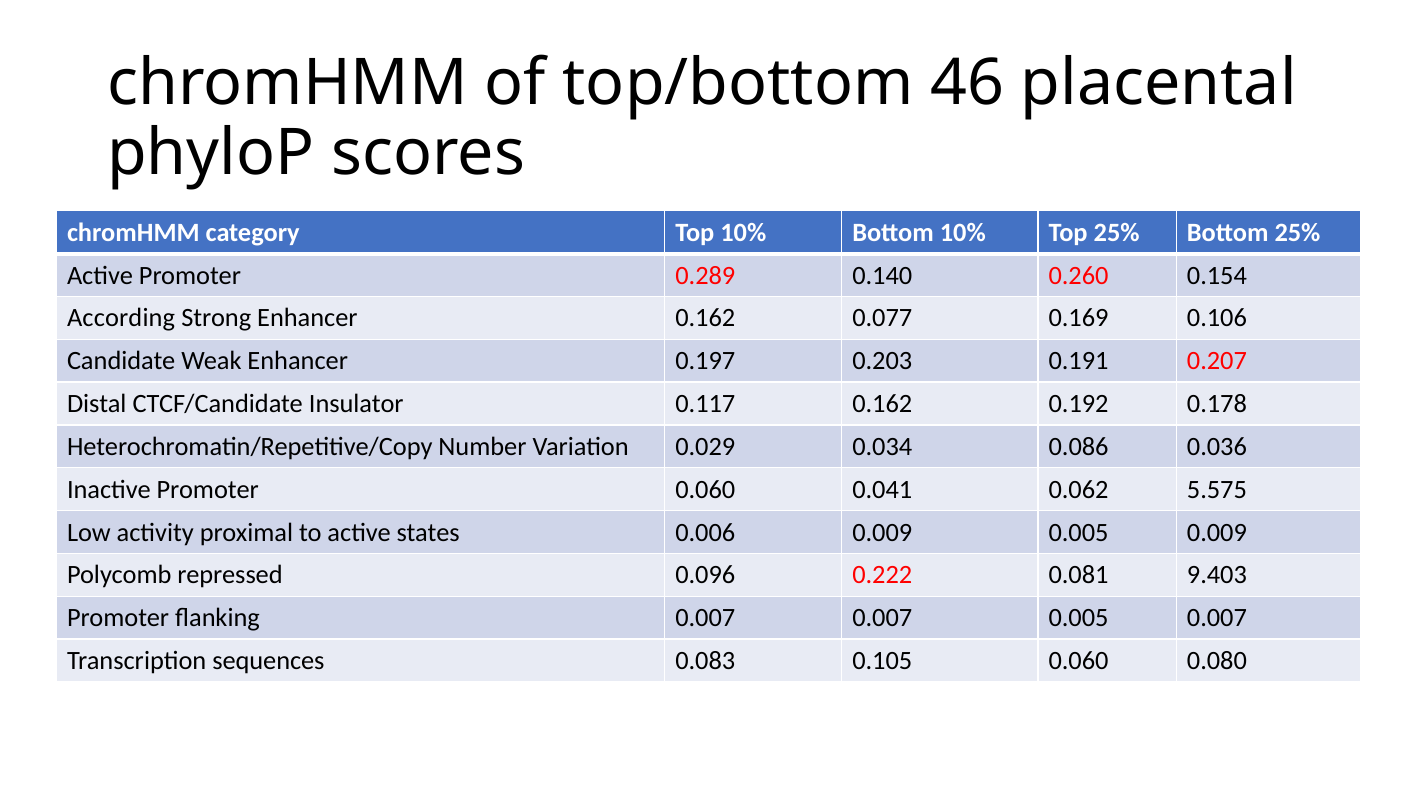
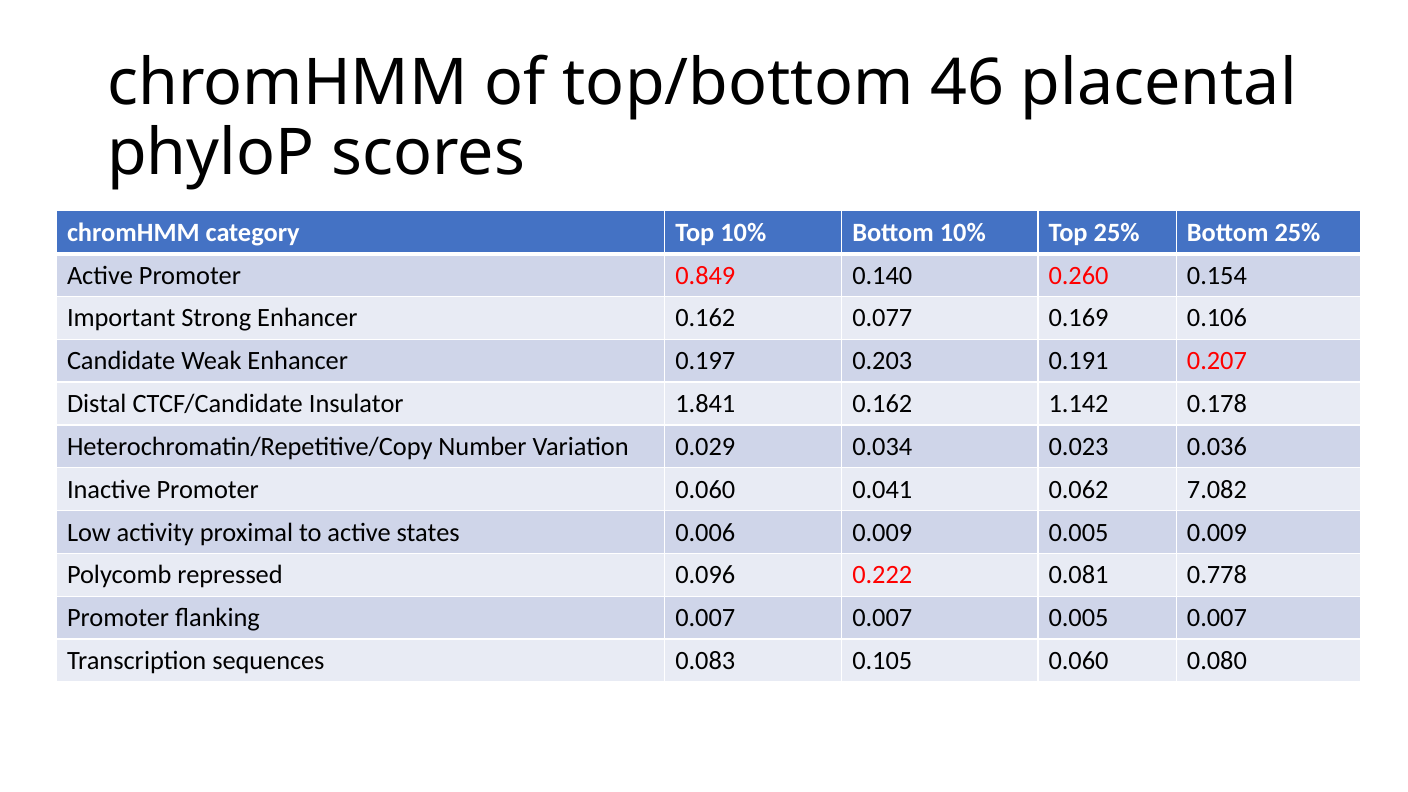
0.289: 0.289 -> 0.849
According: According -> Important
0.117: 0.117 -> 1.841
0.192: 0.192 -> 1.142
0.086: 0.086 -> 0.023
5.575: 5.575 -> 7.082
9.403: 9.403 -> 0.778
